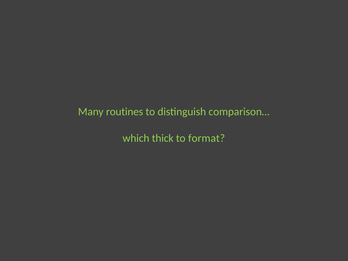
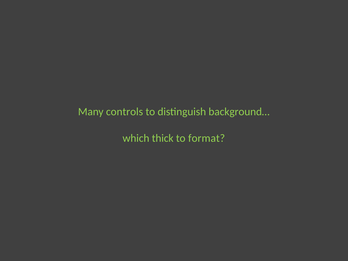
routines: routines -> controls
comparison…: comparison… -> background…
